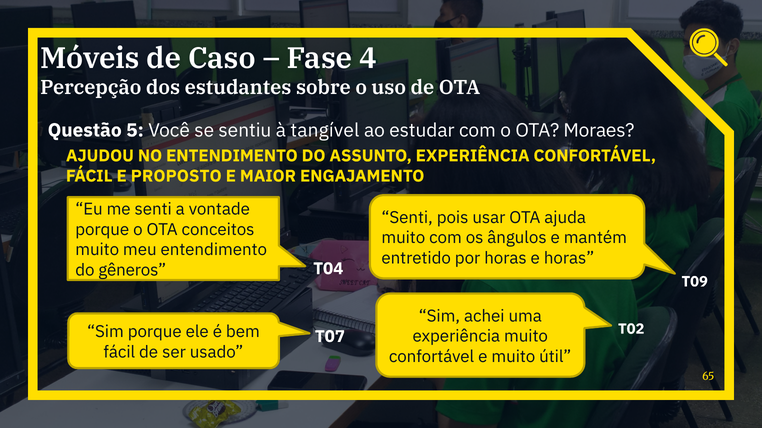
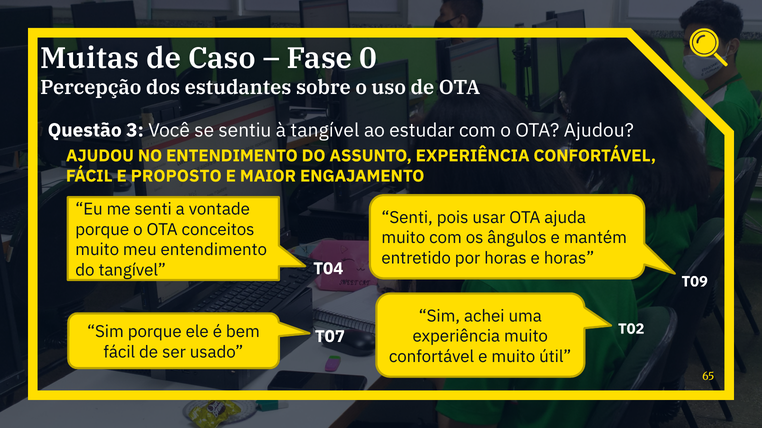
Móveis: Móveis -> Muitas
4: 4 -> 0
5: 5 -> 3
OTA Moraes: Moraes -> Ajudou
do gêneros: gêneros -> tangível
